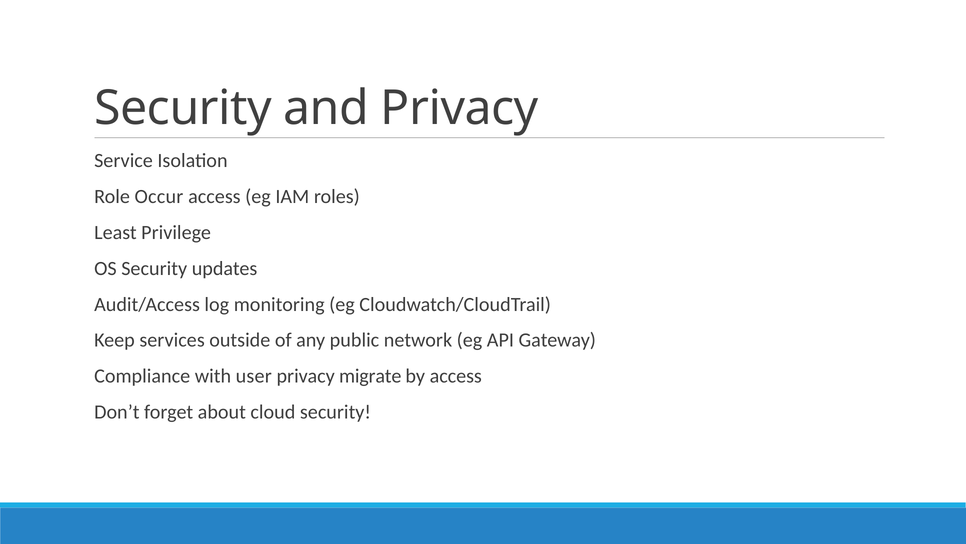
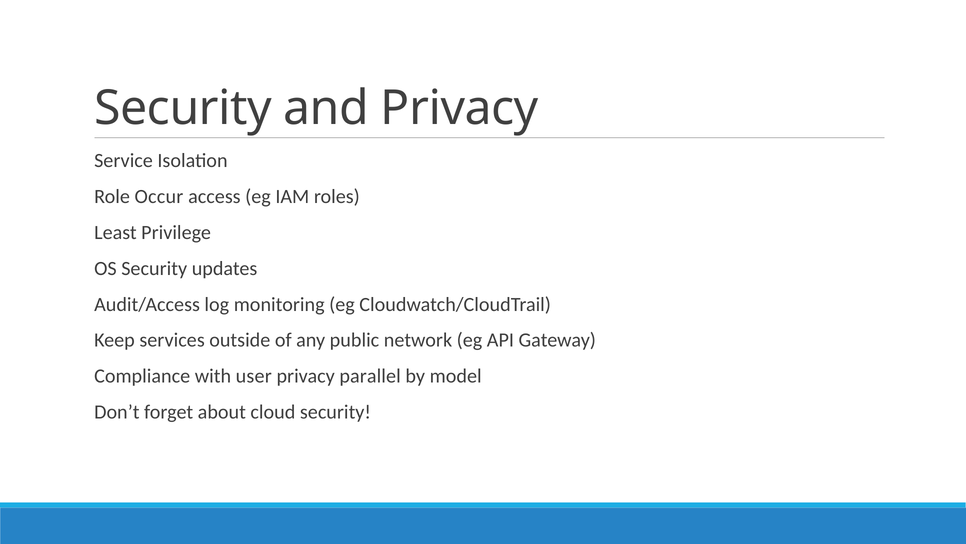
migrate: migrate -> parallel
by access: access -> model
